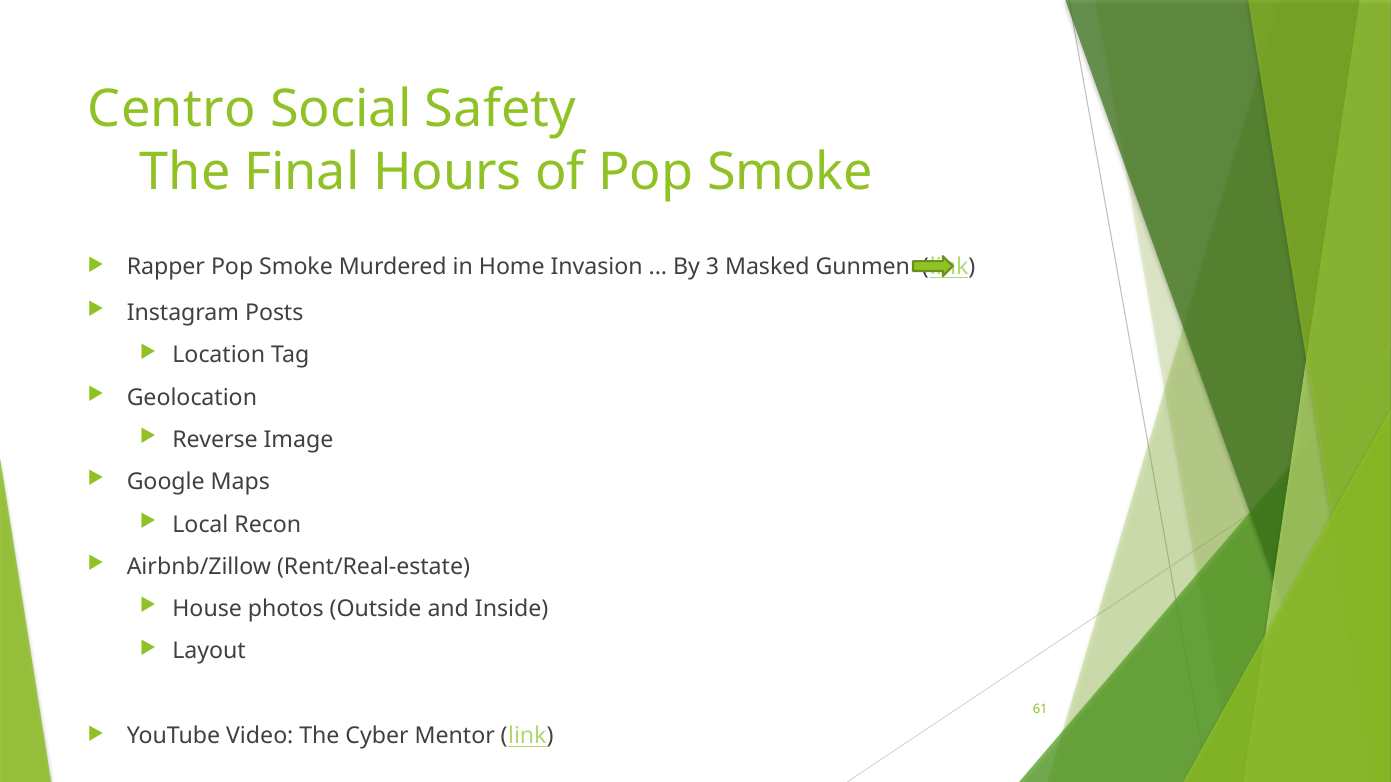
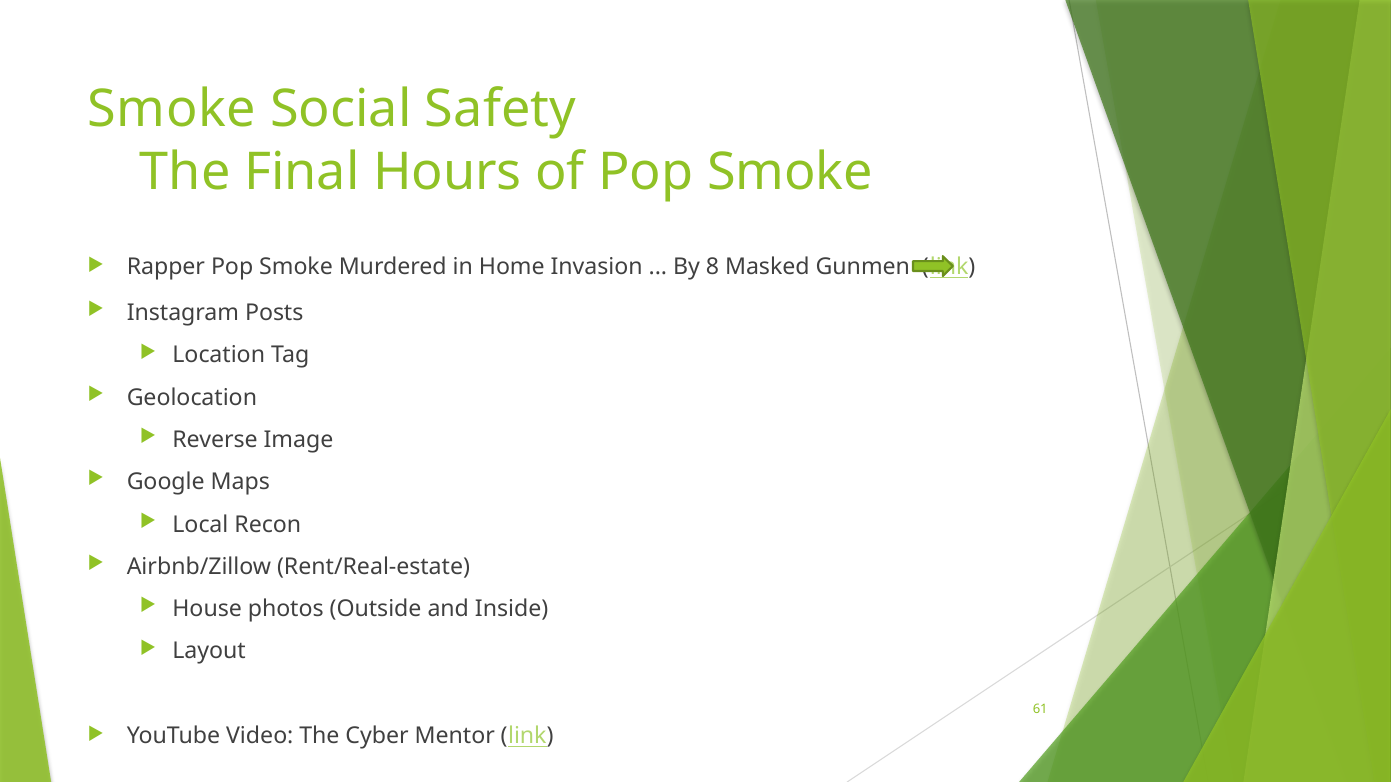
Centro at (172, 110): Centro -> Smoke
3: 3 -> 8
